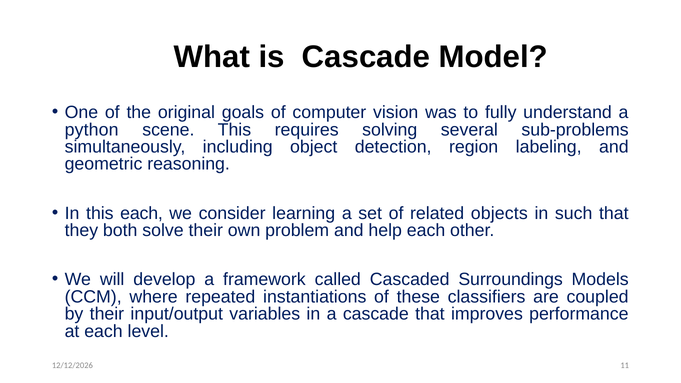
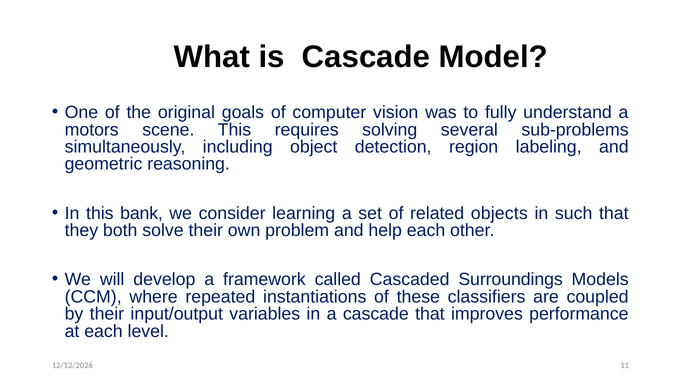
python: python -> motors
this each: each -> bank
